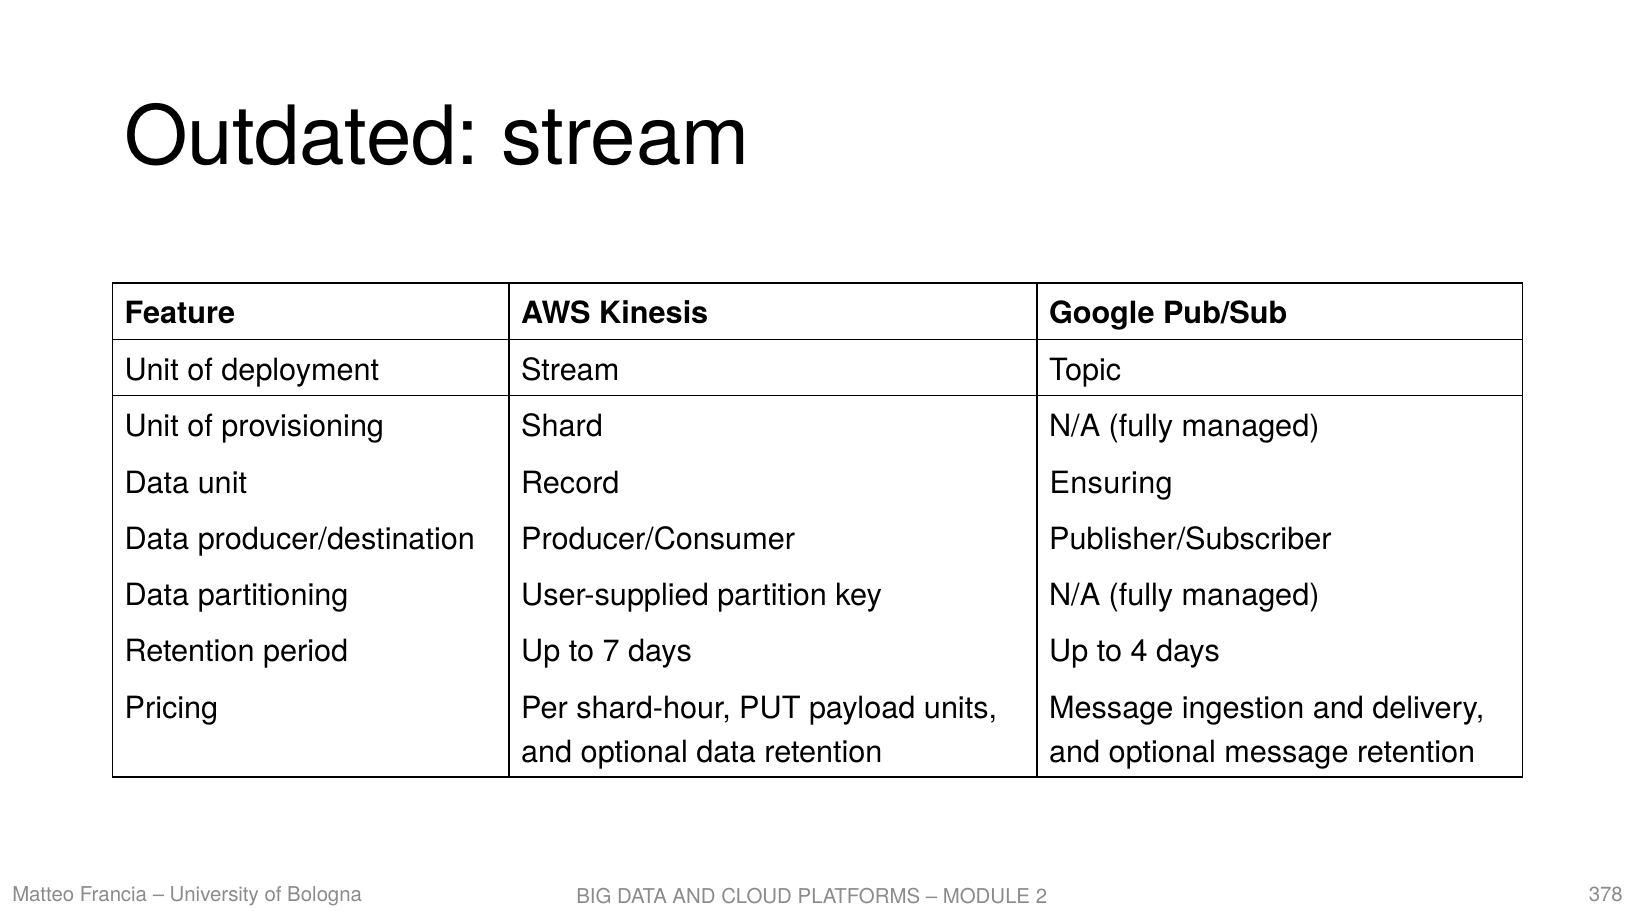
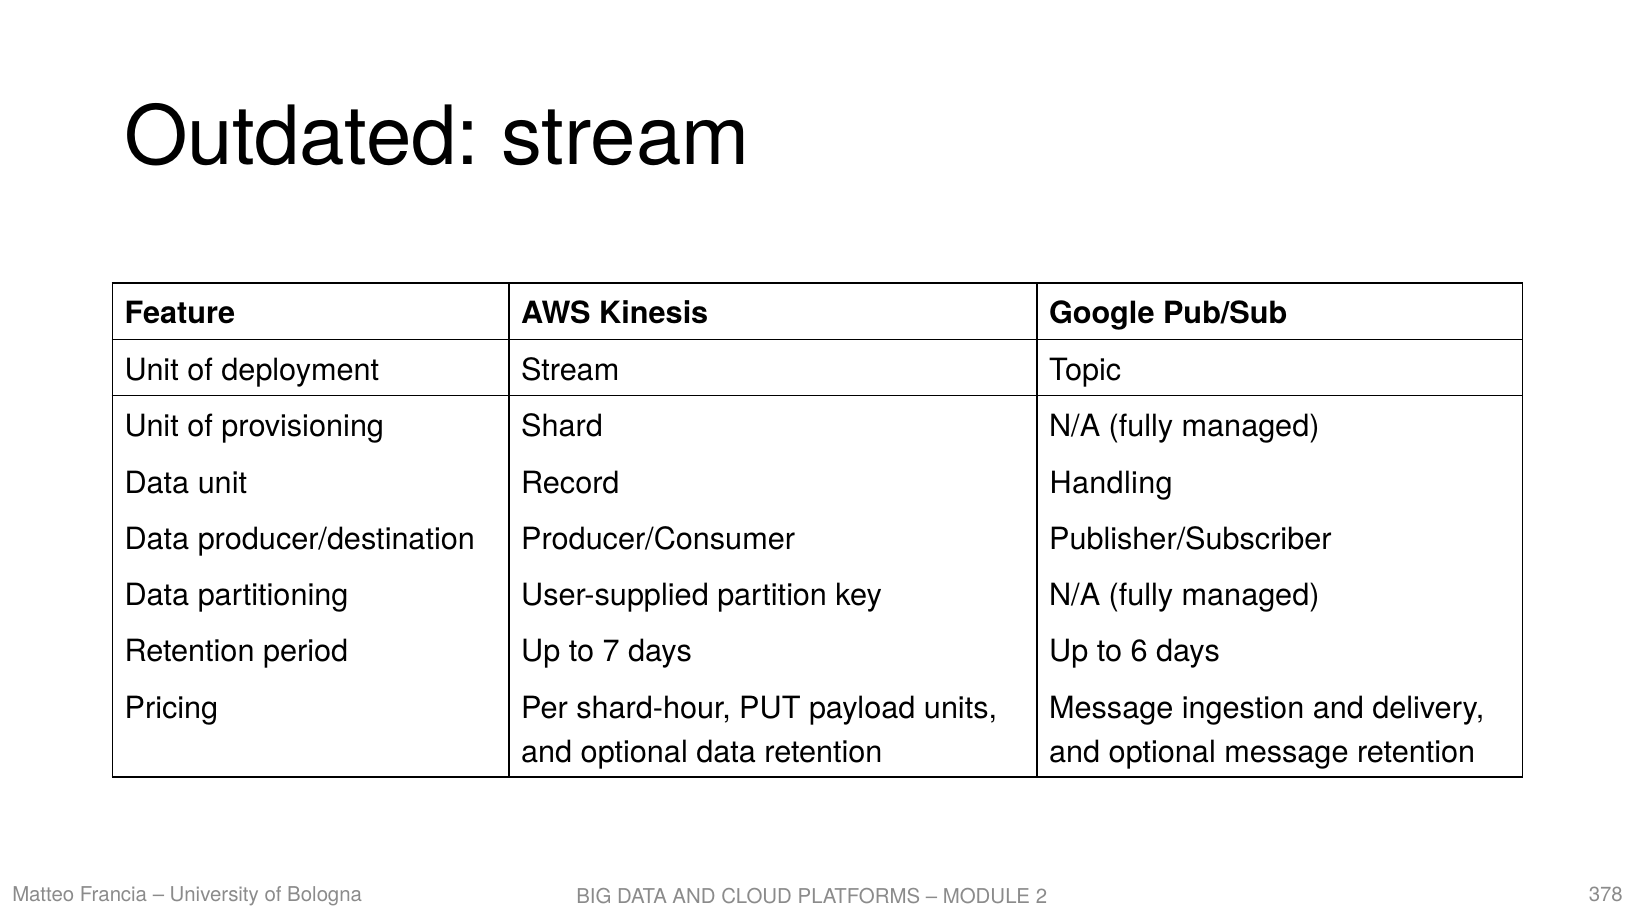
Ensuring: Ensuring -> Handling
4: 4 -> 6
